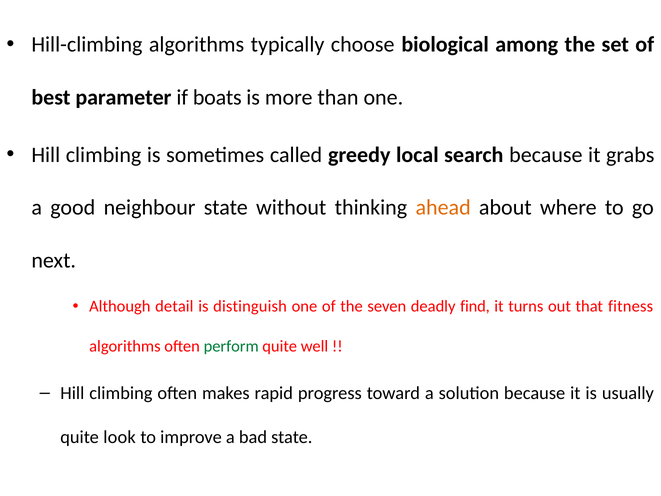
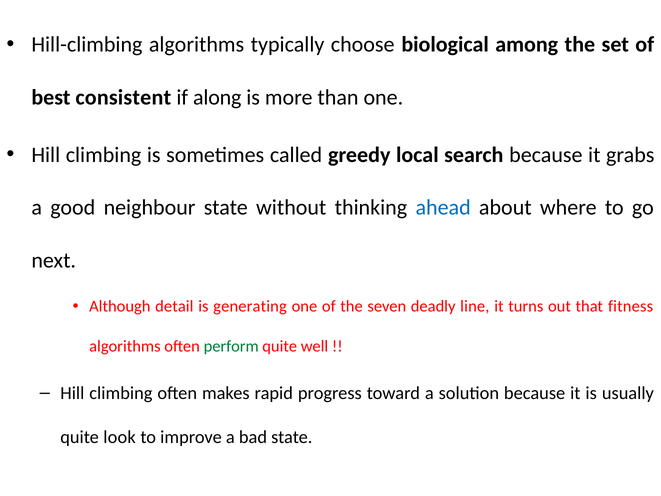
parameter: parameter -> consistent
boats: boats -> along
ahead colour: orange -> blue
distinguish: distinguish -> generating
find: find -> line
